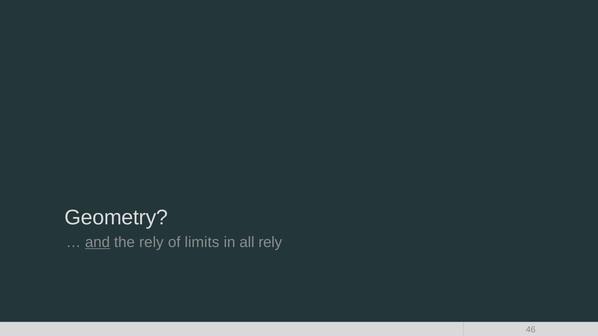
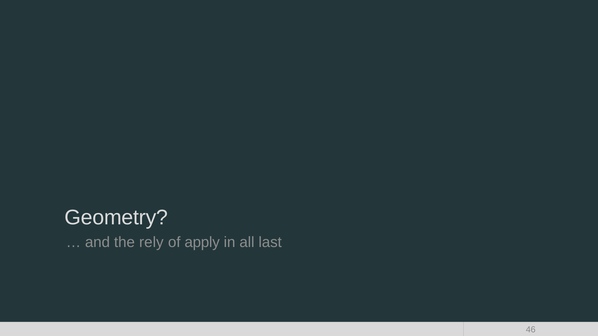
and underline: present -> none
limits: limits -> apply
all rely: rely -> last
